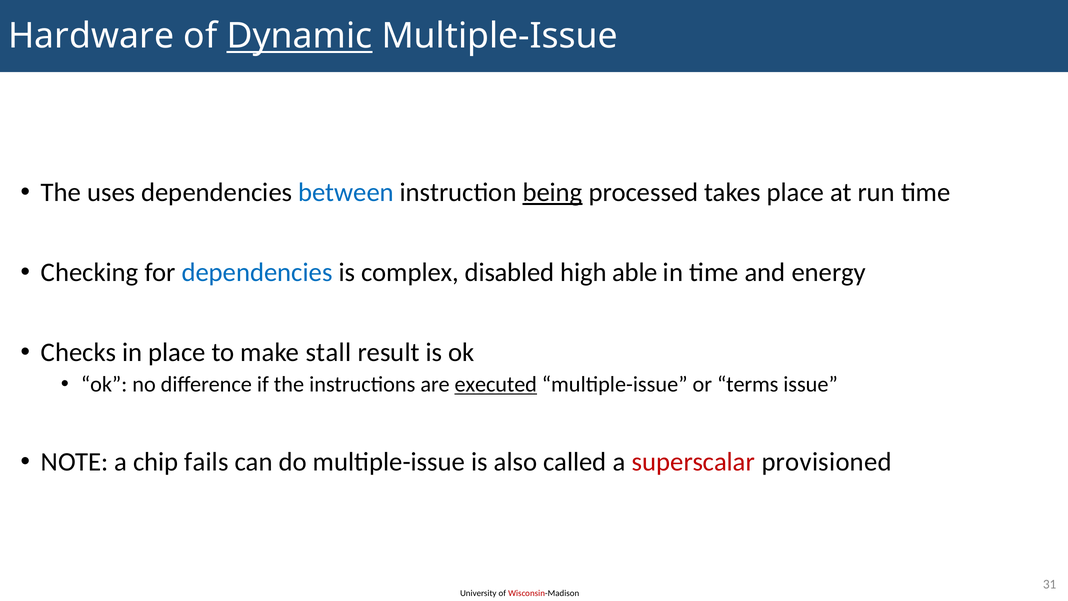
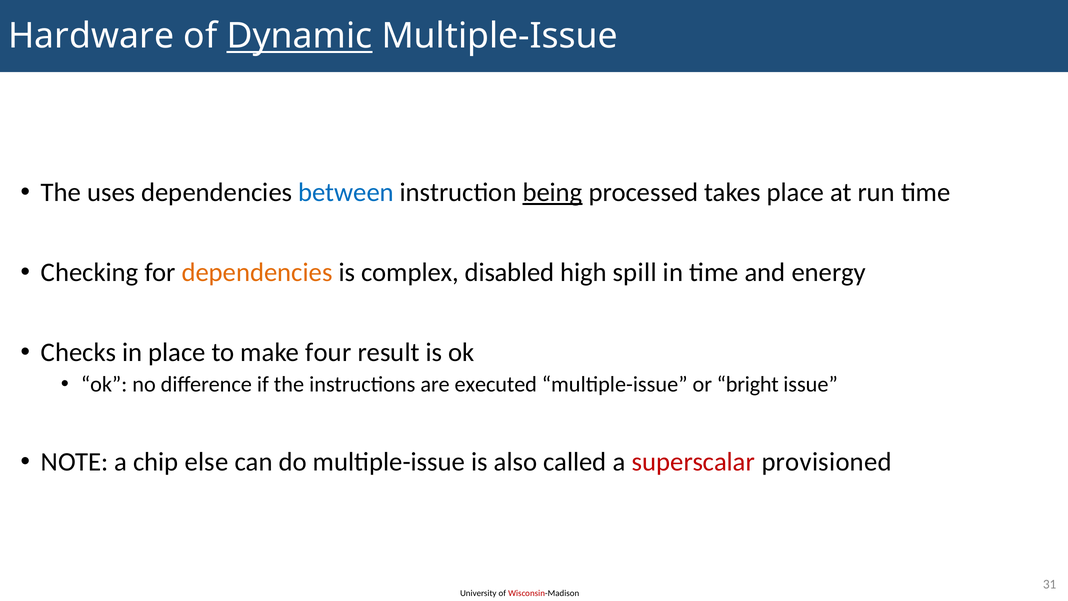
dependencies at (257, 272) colour: blue -> orange
able: able -> spill
stall: stall -> four
executed underline: present -> none
terms: terms -> bright
fails: fails -> else
